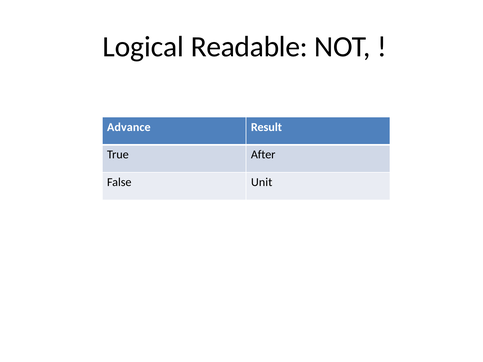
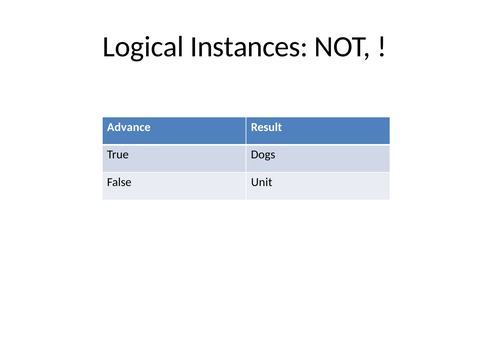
Readable: Readable -> Instances
After: After -> Dogs
